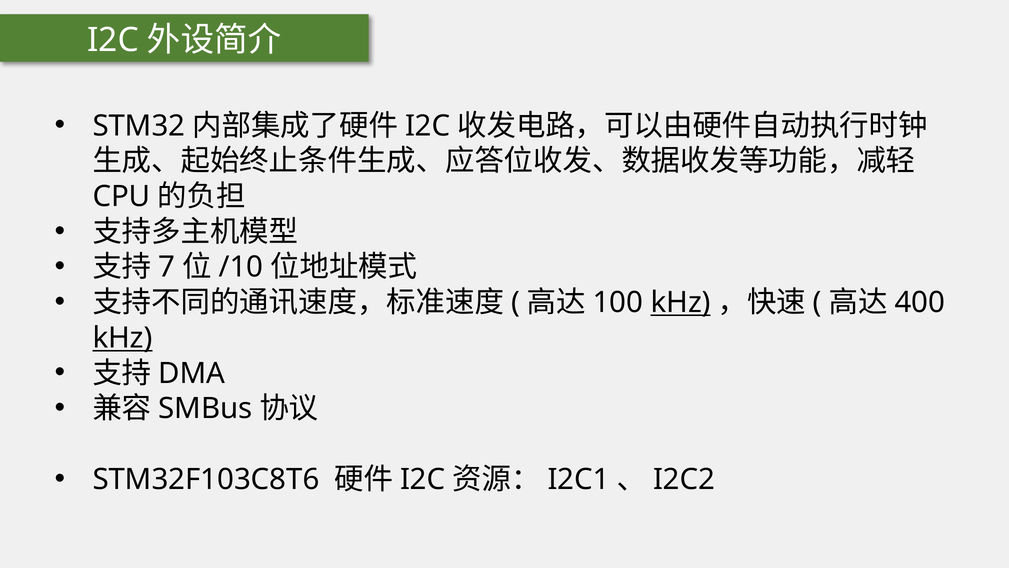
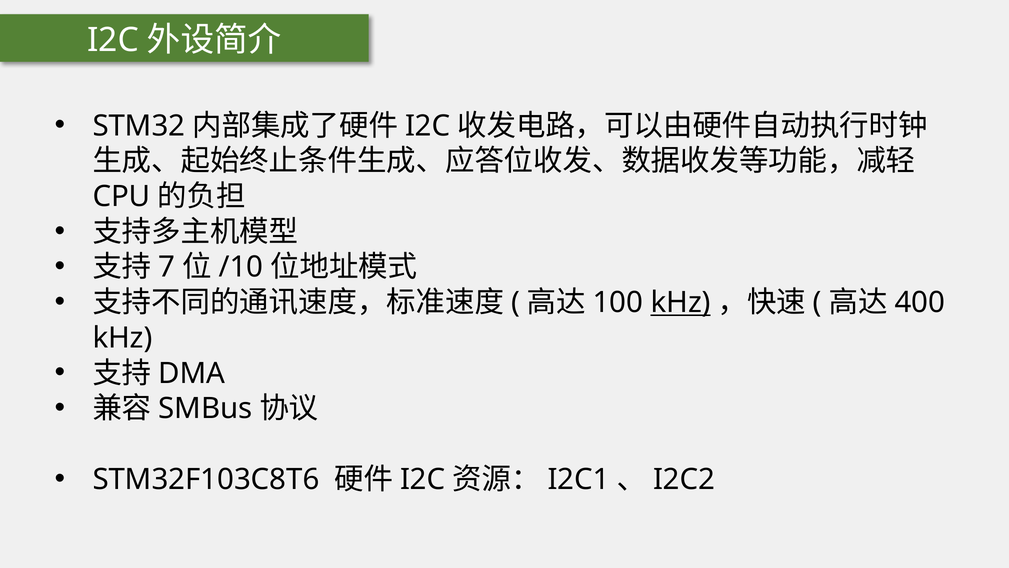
kHz at (123, 338) underline: present -> none
